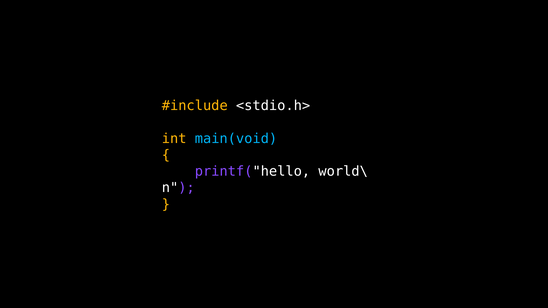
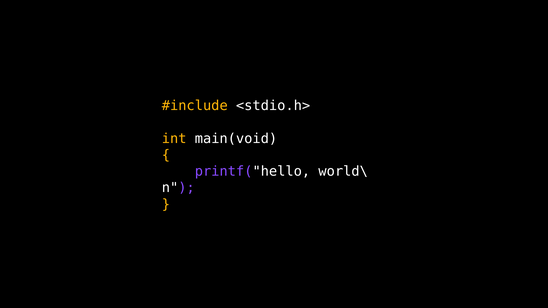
main(void colour: light blue -> white
